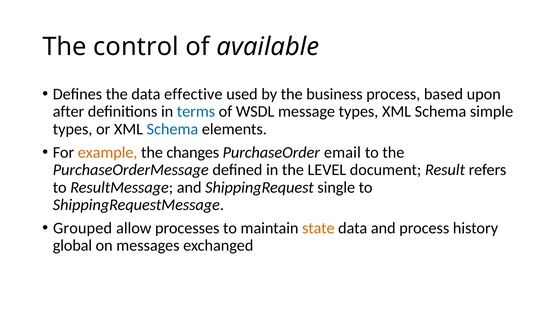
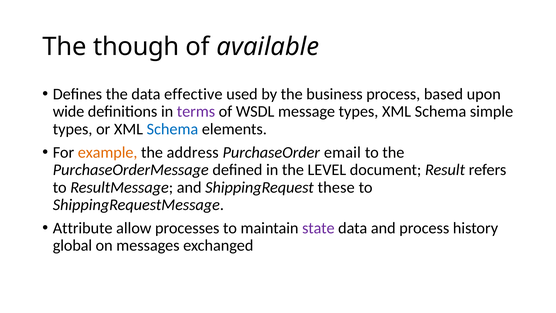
control: control -> though
after: after -> wide
terms colour: blue -> purple
changes: changes -> address
single: single -> these
Grouped: Grouped -> Attribute
state colour: orange -> purple
